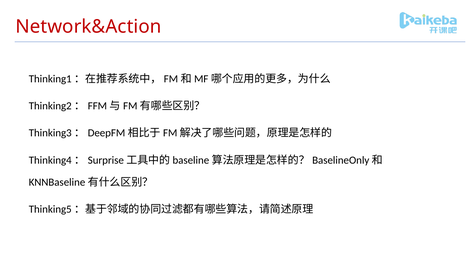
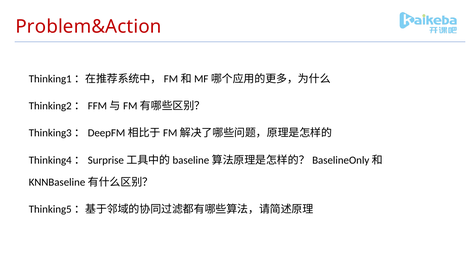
Network&Action: Network&Action -> Problem&Action
